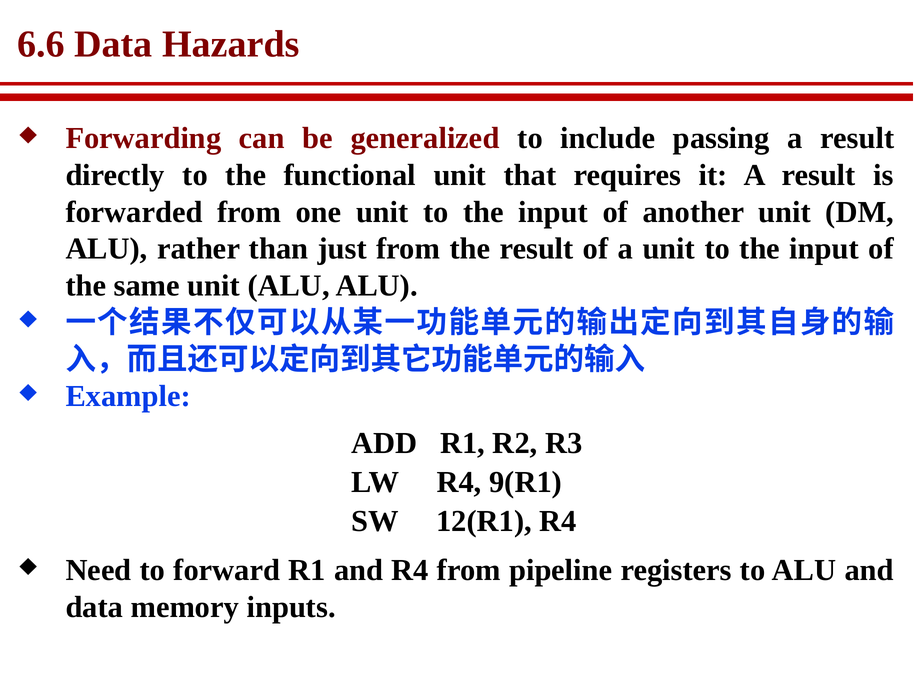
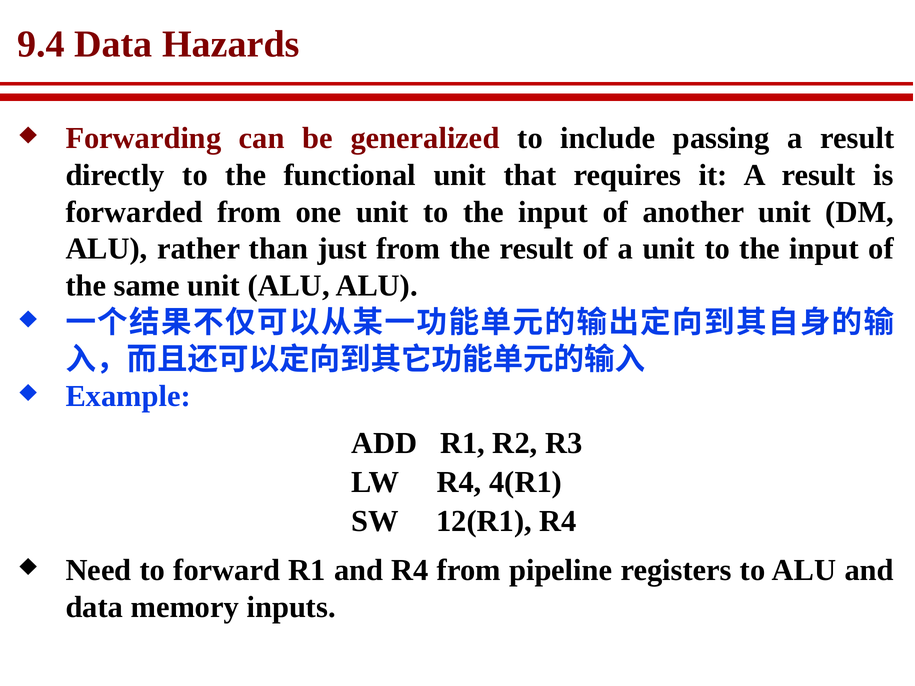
6.6: 6.6 -> 9.4
9(R1: 9(R1 -> 4(R1
